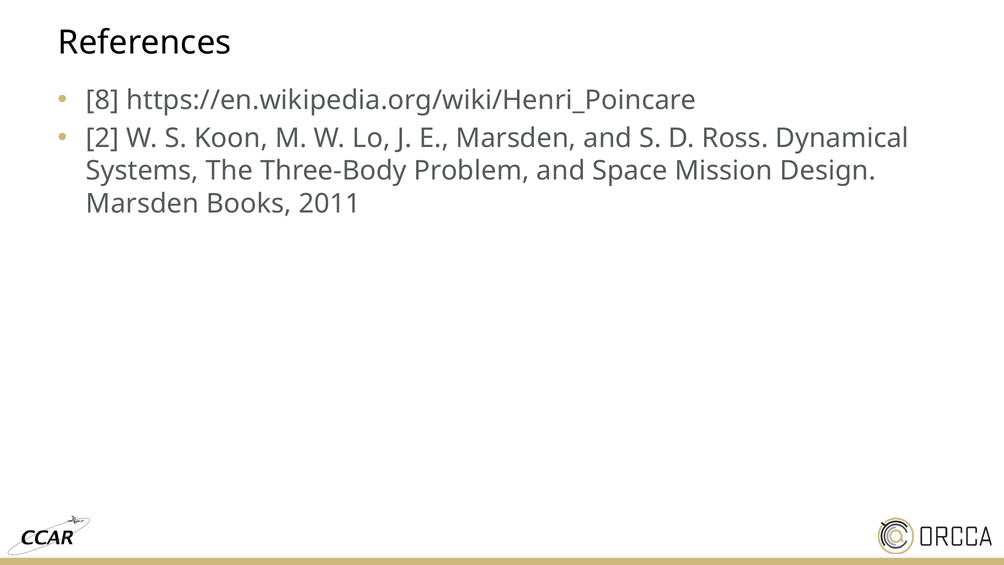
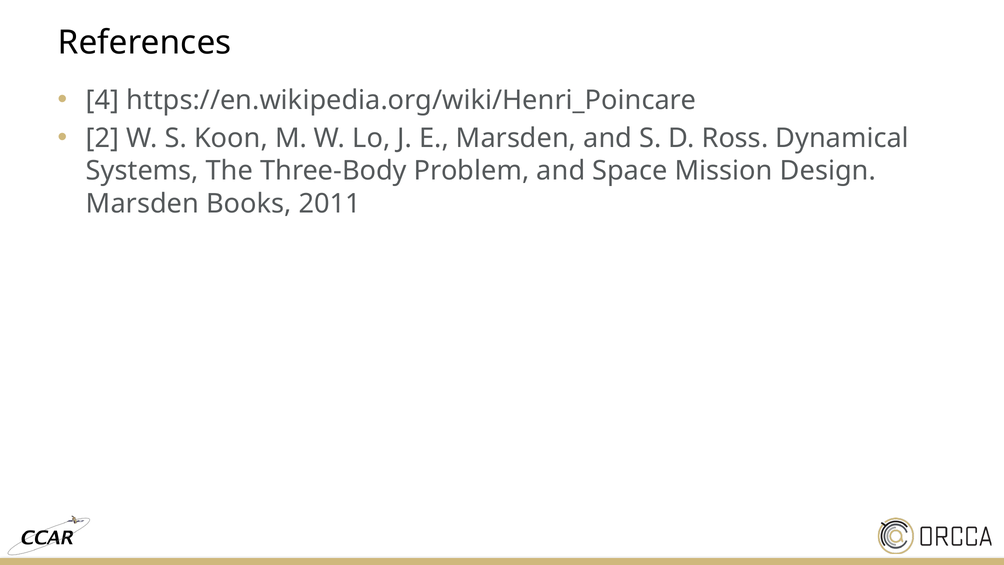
8: 8 -> 4
